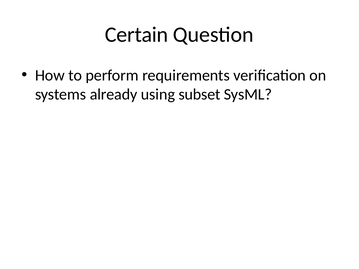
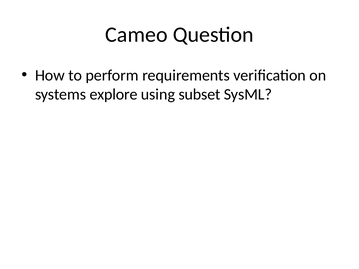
Certain: Certain -> Cameo
already: already -> explore
